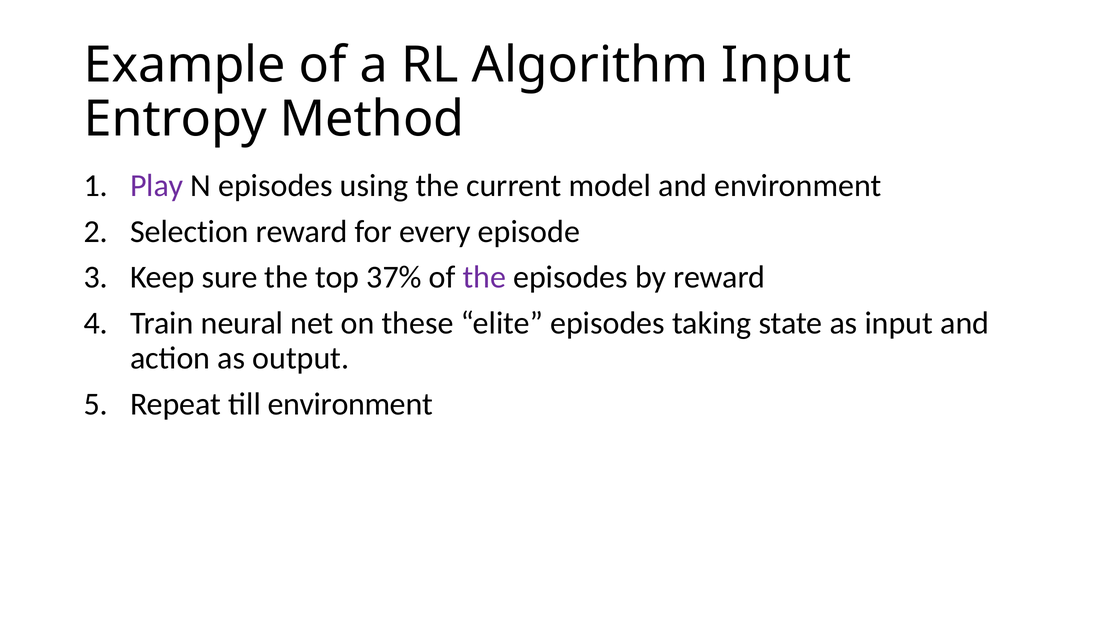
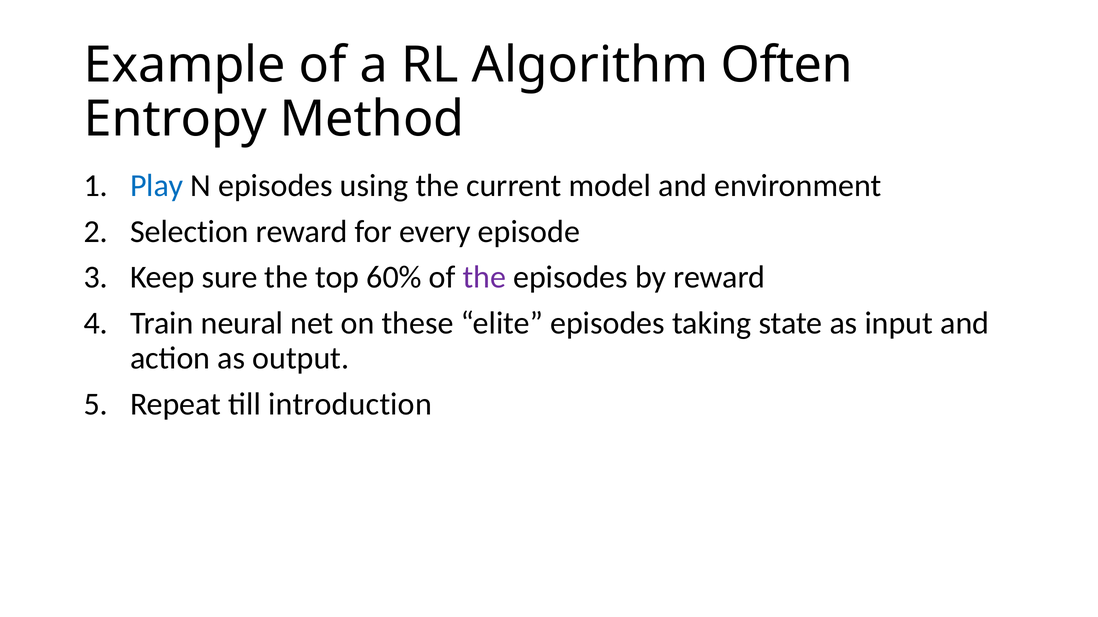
Algorithm Input: Input -> Often
Play colour: purple -> blue
37%: 37% -> 60%
till environment: environment -> introduction
